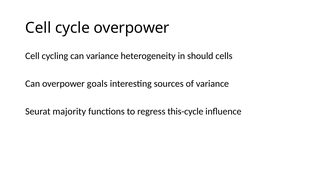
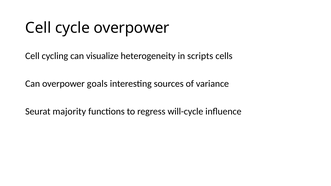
can variance: variance -> visualize
should: should -> scripts
this-cycle: this-cycle -> will-cycle
